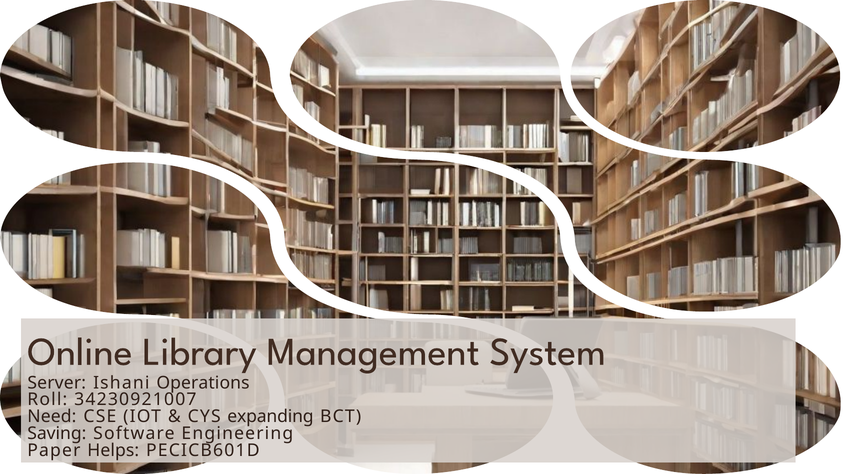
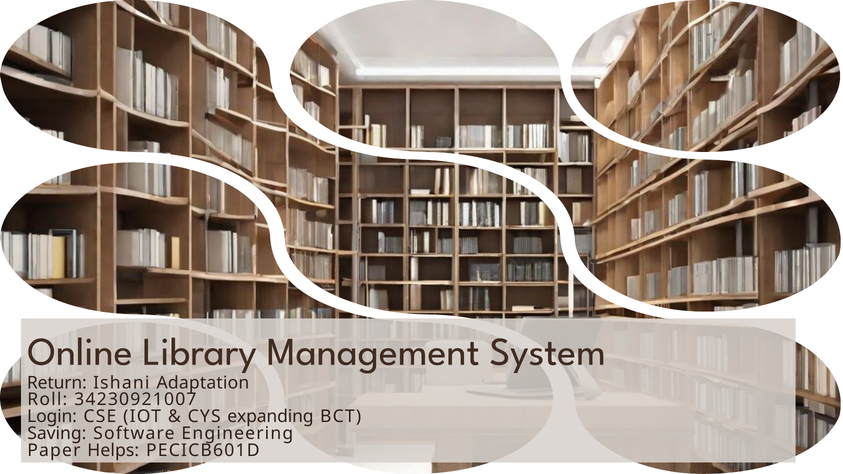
Server: Server -> Return
Operations: Operations -> Adaptation
Need: Need -> Login
